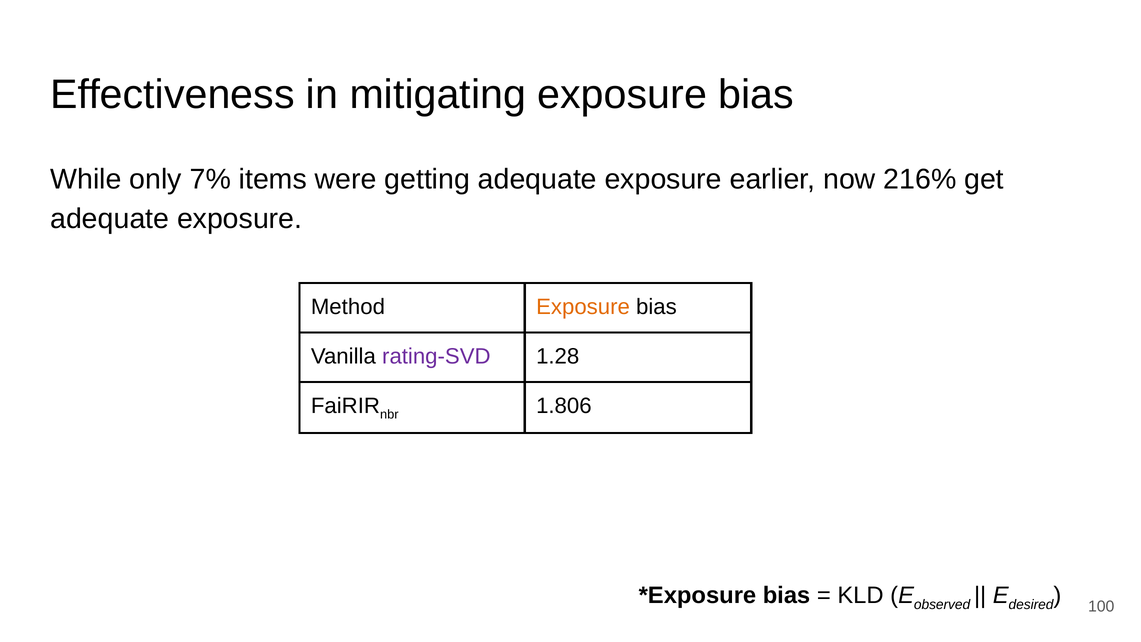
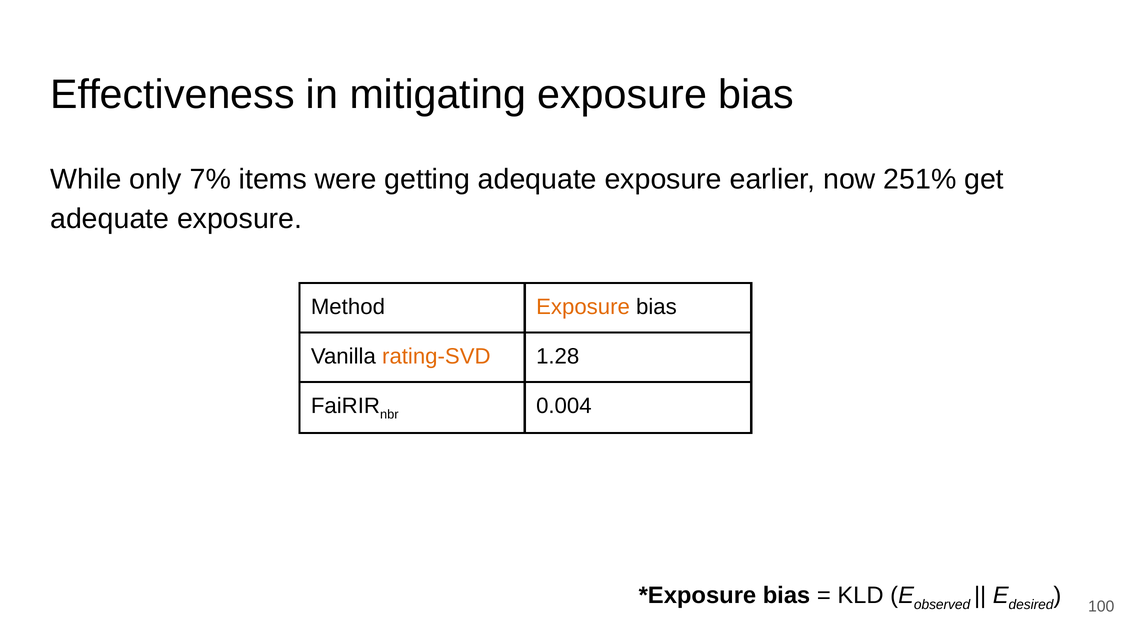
216%: 216% -> 251%
rating-SVD colour: purple -> orange
1.806: 1.806 -> 0.004
